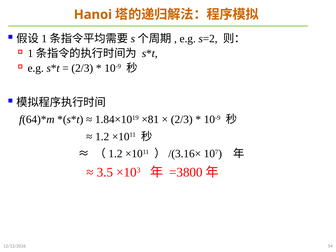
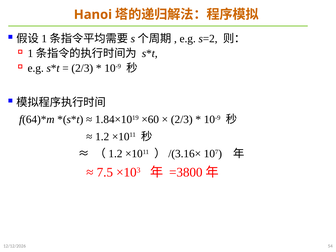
×81: ×81 -> ×60
3.5: 3.5 -> 7.5
